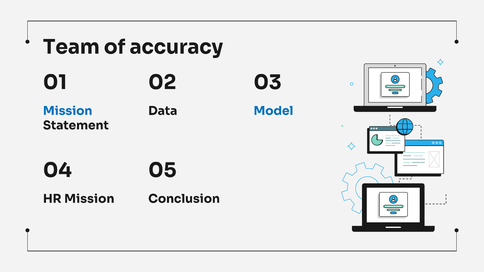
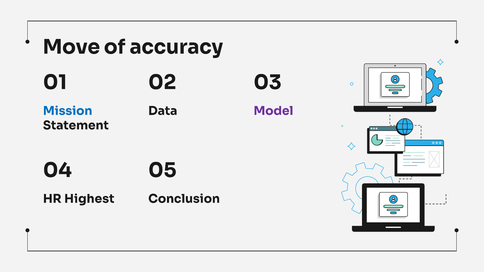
Team: Team -> Move
Model colour: blue -> purple
HR Mission: Mission -> Highest
